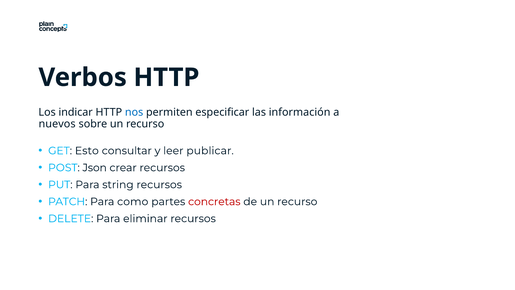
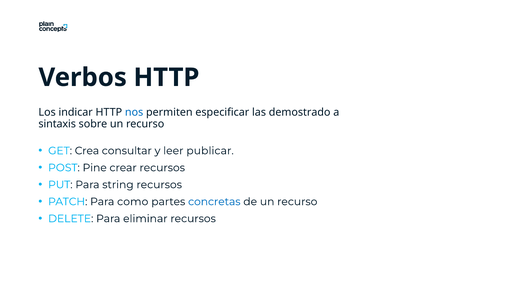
información: información -> demostrado
nuevos: nuevos -> sintaxis
Esto: Esto -> Crea
Json: Json -> Pine
concretas colour: red -> blue
